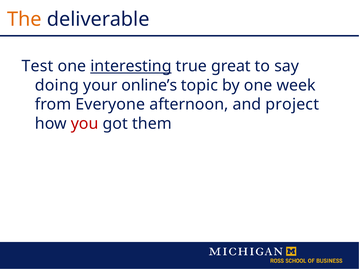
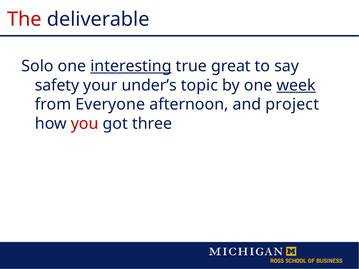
The colour: orange -> red
Test: Test -> Solo
doing: doing -> safety
online’s: online’s -> under’s
week underline: none -> present
them: them -> three
